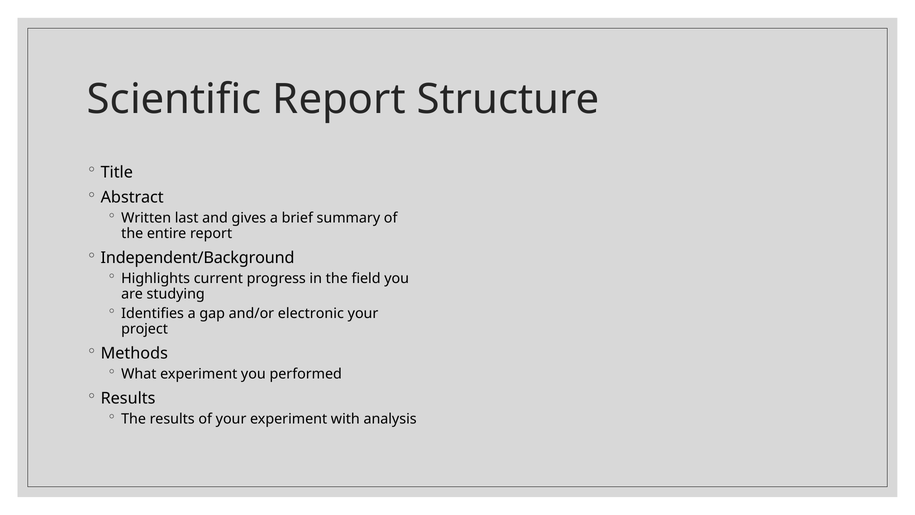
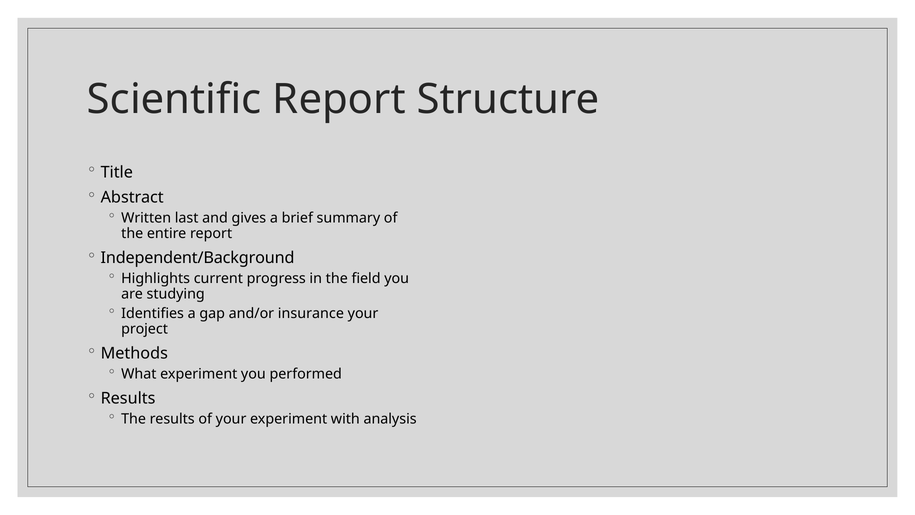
electronic: electronic -> insurance
